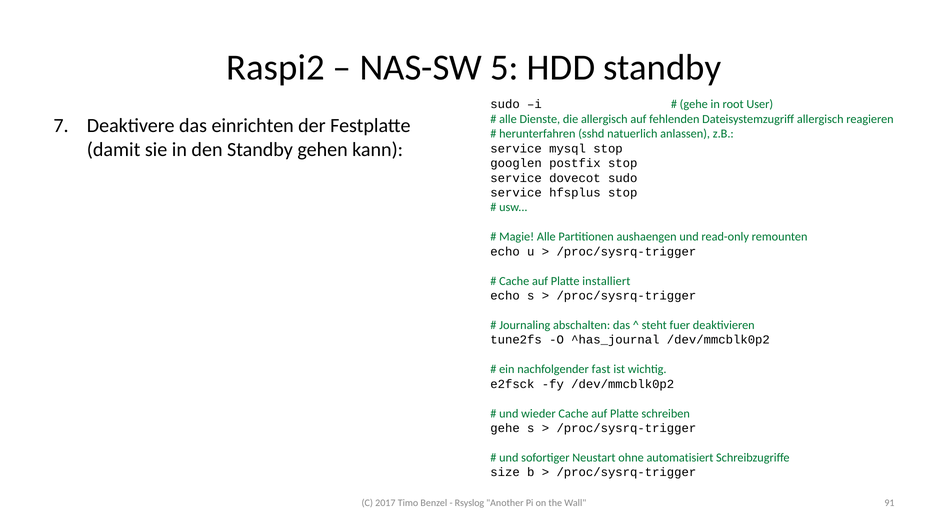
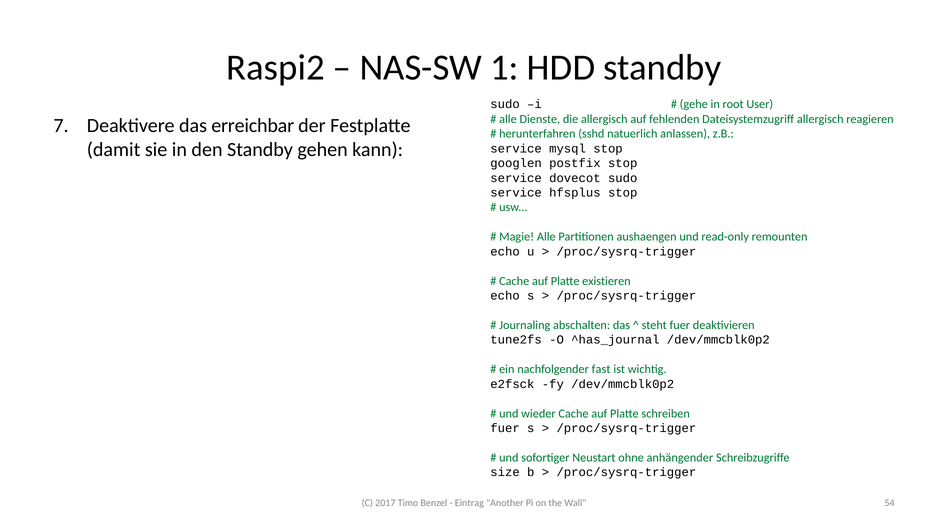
5: 5 -> 1
einrichten: einrichten -> erreichbar
installiert: installiert -> existieren
gehe at (505, 428): gehe -> fuer
automatisiert: automatisiert -> anhängender
Rsyslog: Rsyslog -> Eintrag
91: 91 -> 54
